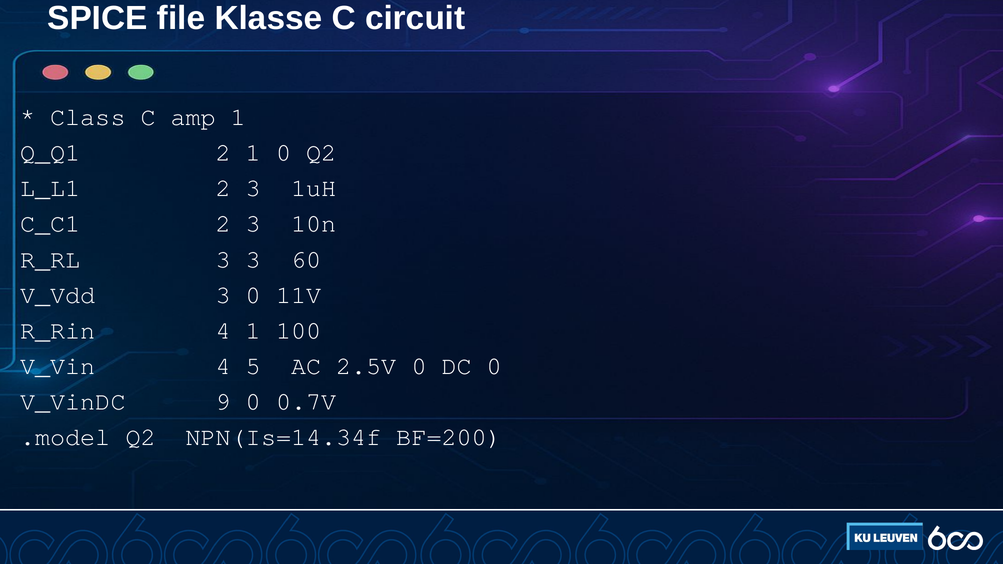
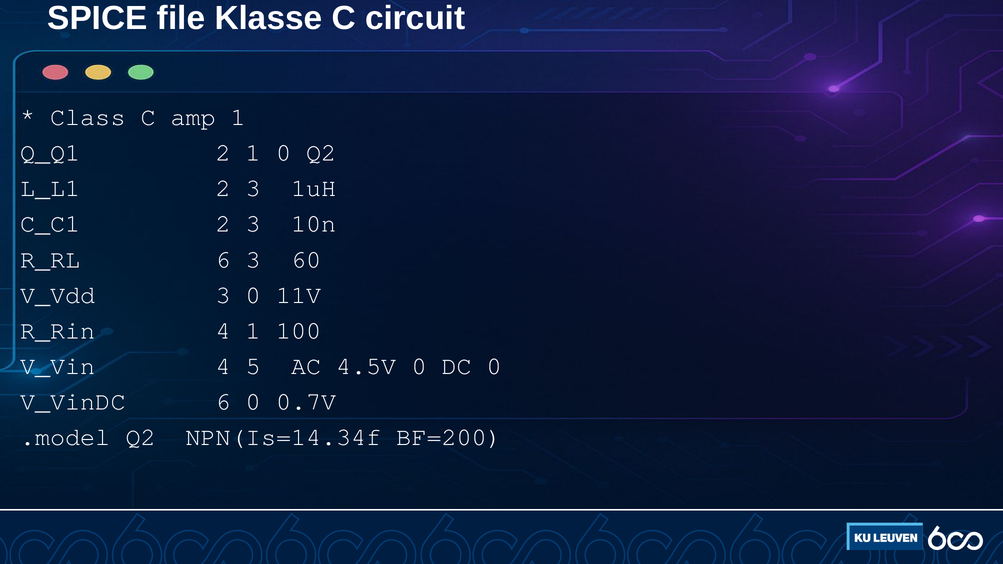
R_RL 3: 3 -> 6
2.5V: 2.5V -> 4.5V
V_VinDC 9: 9 -> 6
